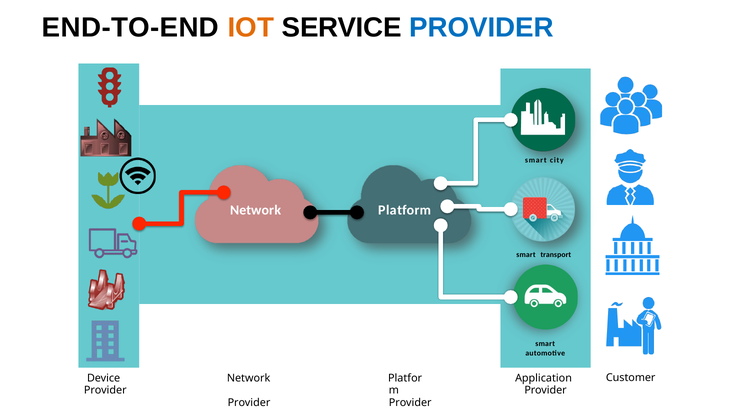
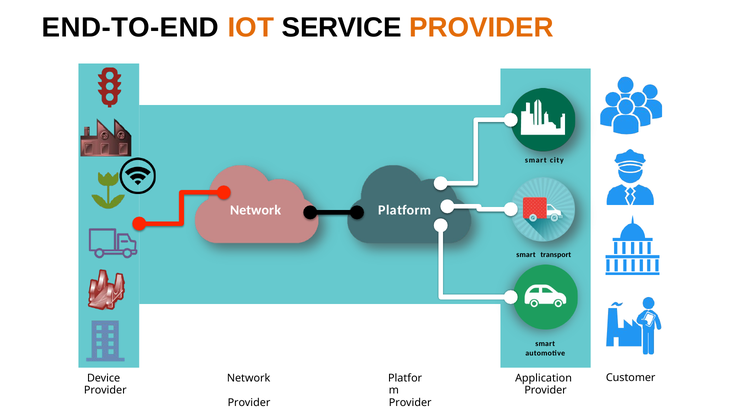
PROVIDER at (482, 27) colour: blue -> orange
